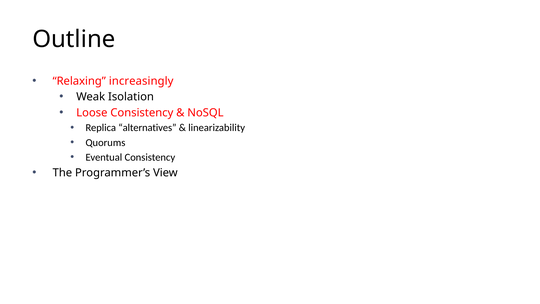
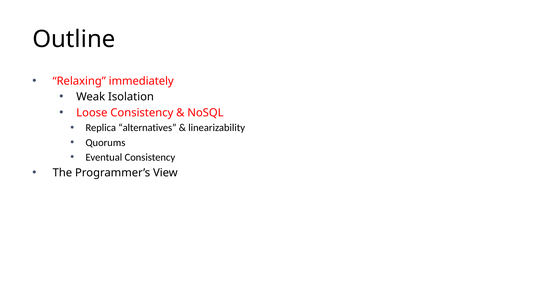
increasingly: increasingly -> immediately
